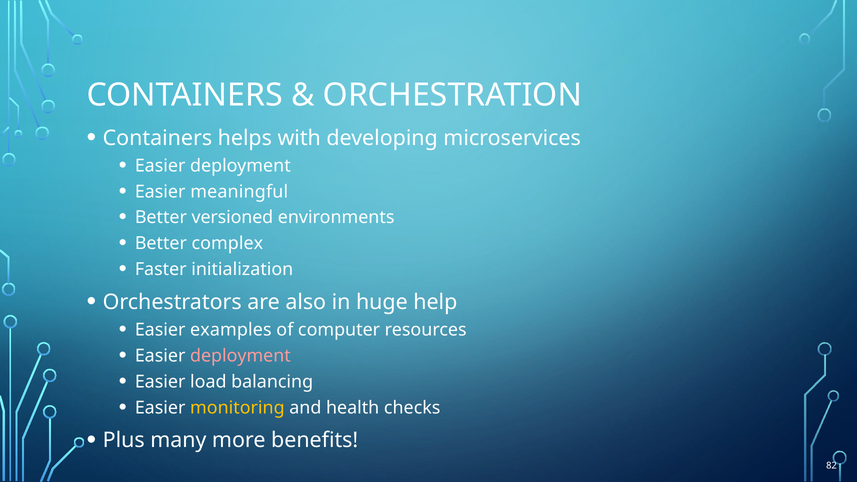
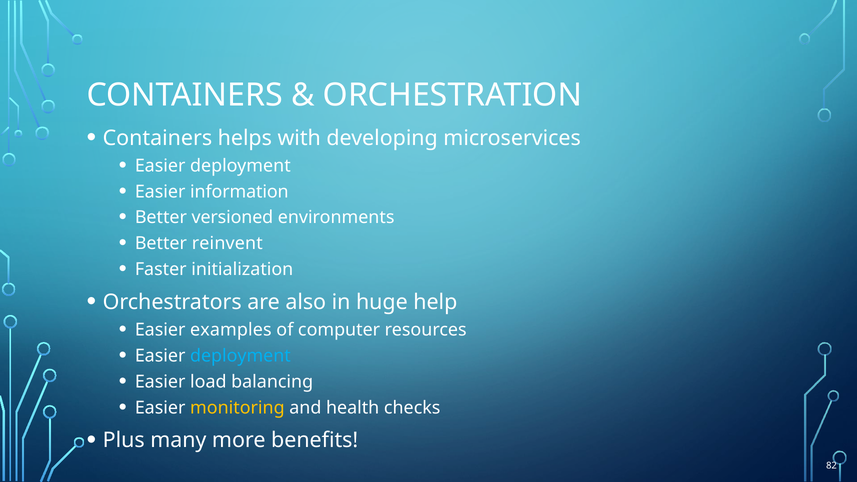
meaningful: meaningful -> information
complex: complex -> reinvent
deployment at (240, 356) colour: pink -> light blue
